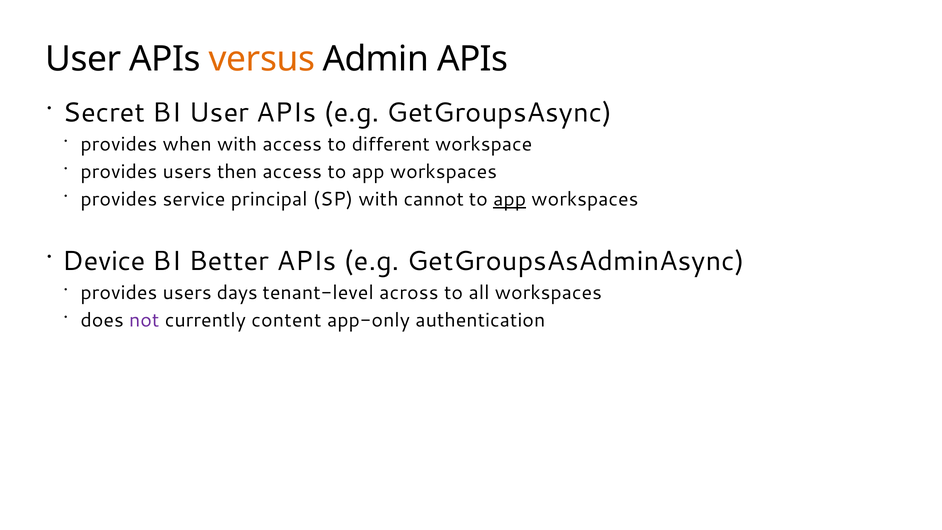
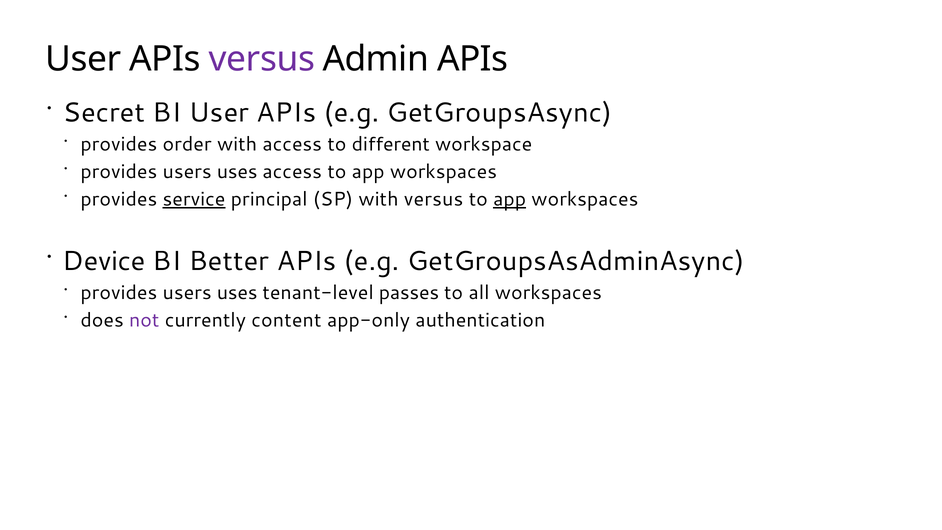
versus at (262, 59) colour: orange -> purple
when: when -> order
then at (237, 172): then -> uses
service underline: none -> present
with cannot: cannot -> versus
days at (237, 293): days -> uses
across: across -> passes
